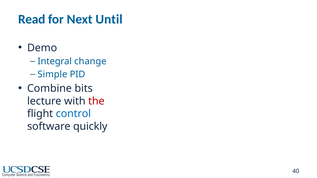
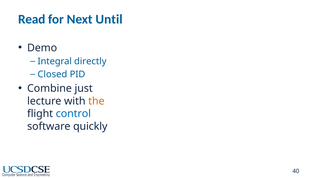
change: change -> directly
Simple: Simple -> Closed
bits: bits -> just
the colour: red -> orange
